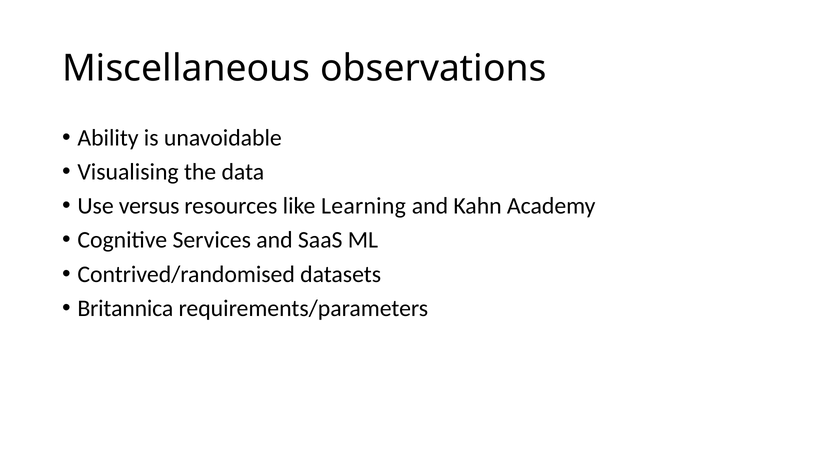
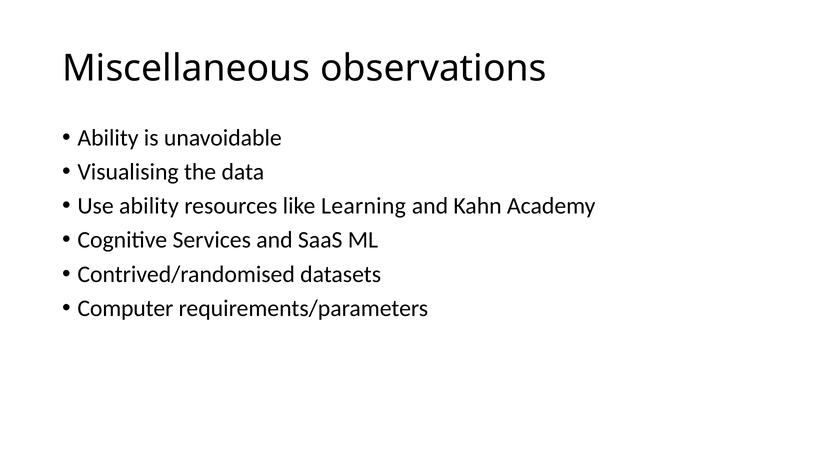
Use versus: versus -> ability
Britannica: Britannica -> Computer
